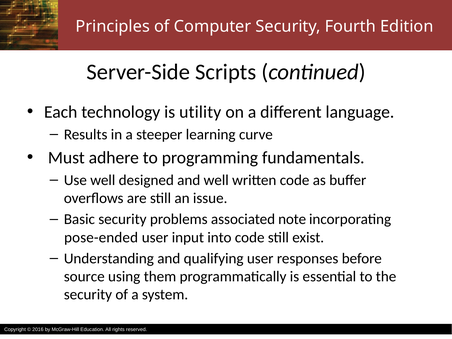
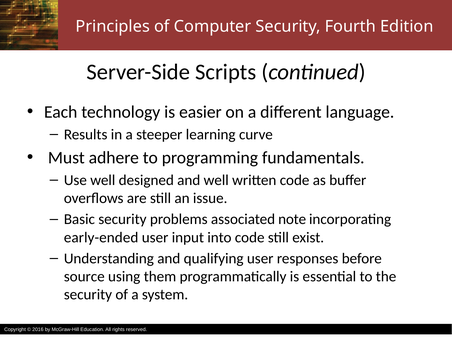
utility: utility -> easier
pose-ended: pose-ended -> early-ended
